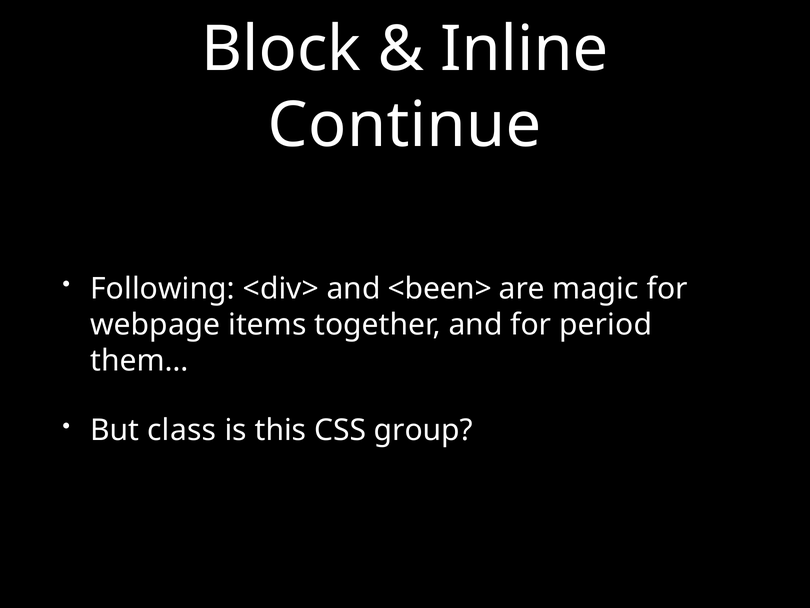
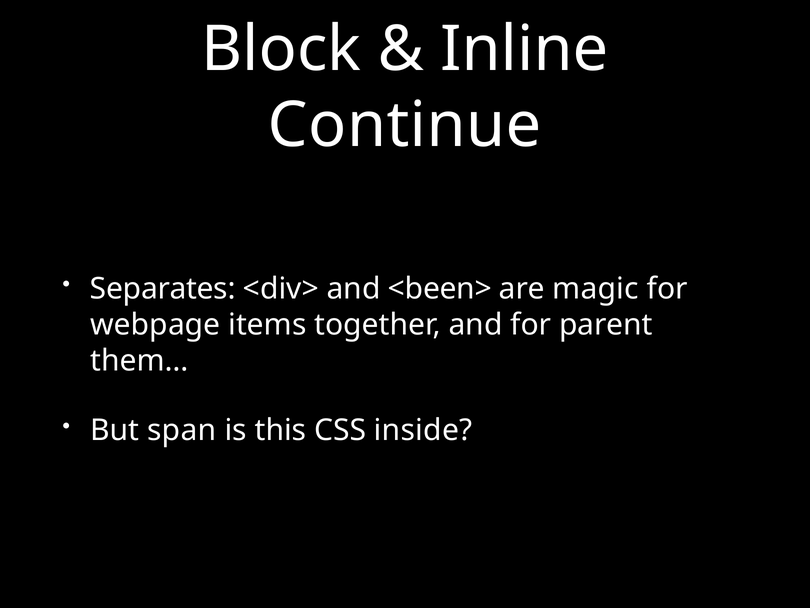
Following: Following -> Separates
period: period -> parent
class: class -> span
group: group -> inside
